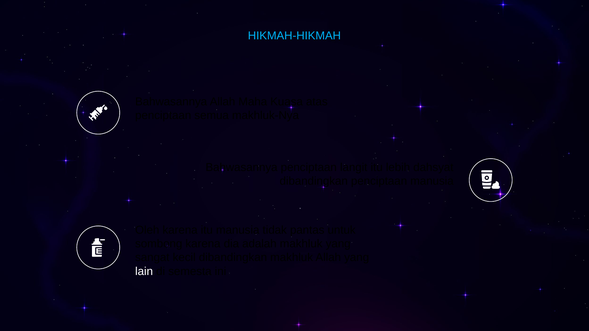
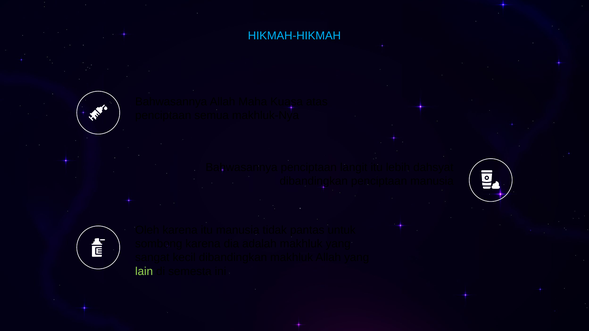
lain colour: white -> light green
